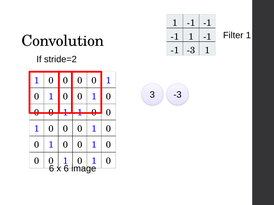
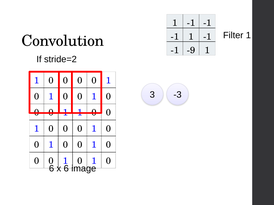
-1 -3: -3 -> -9
